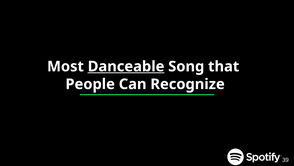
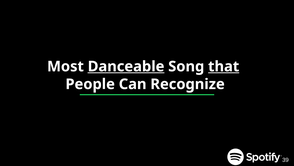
that underline: none -> present
